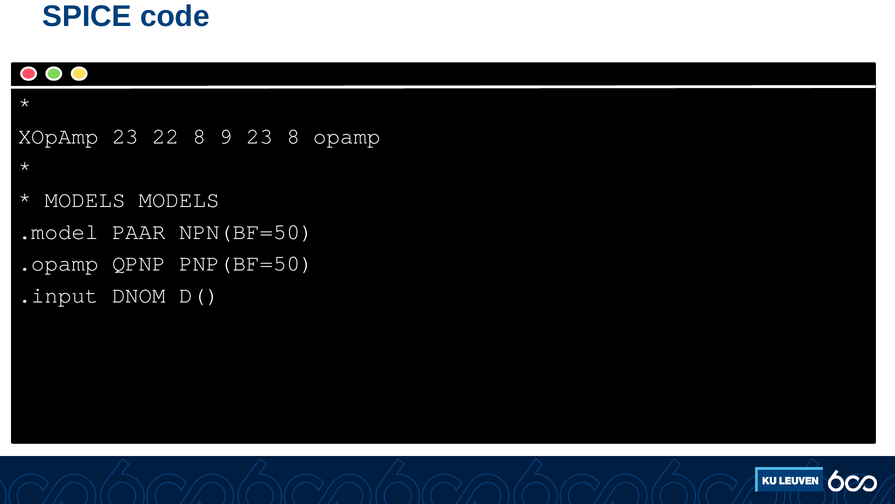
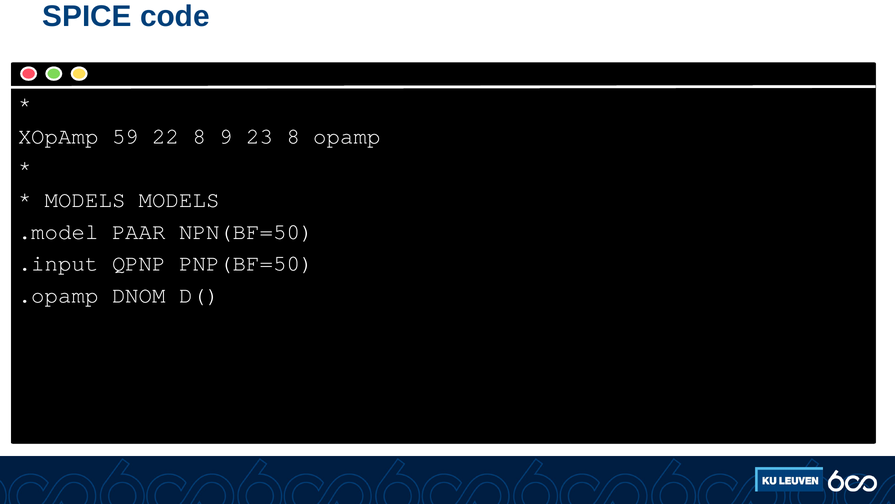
XOpAmp 23: 23 -> 59
.opamp: .opamp -> .input
.input: .input -> .opamp
